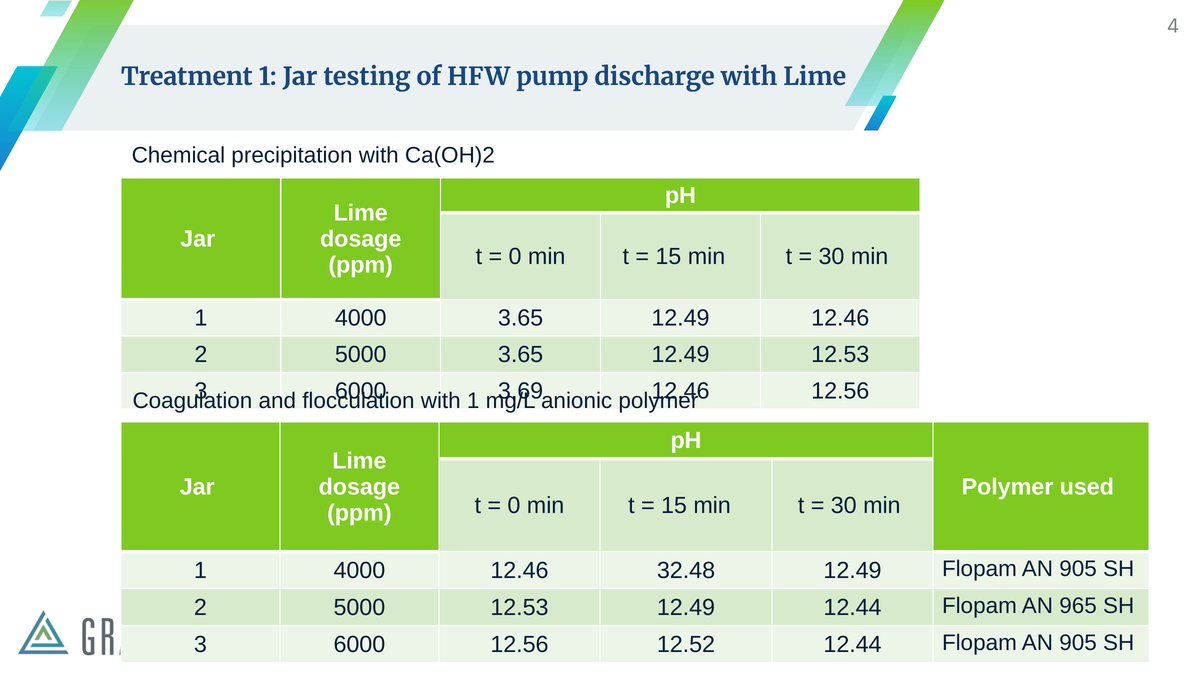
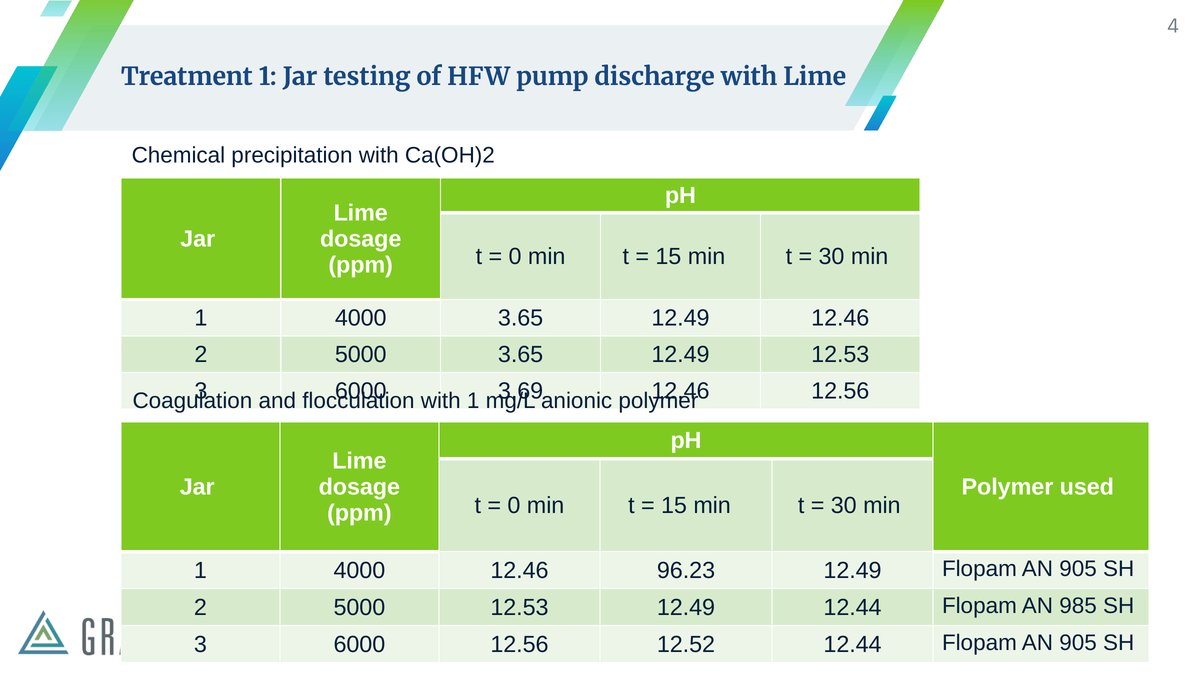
32.48: 32.48 -> 96.23
965: 965 -> 985
